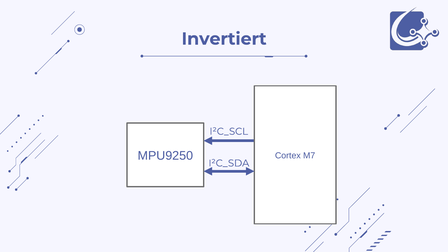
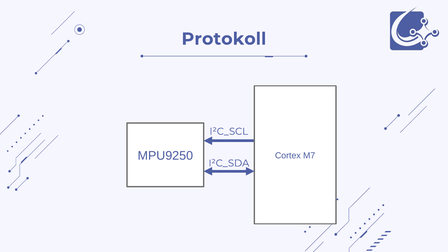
Invertiert: Invertiert -> Protokoll
